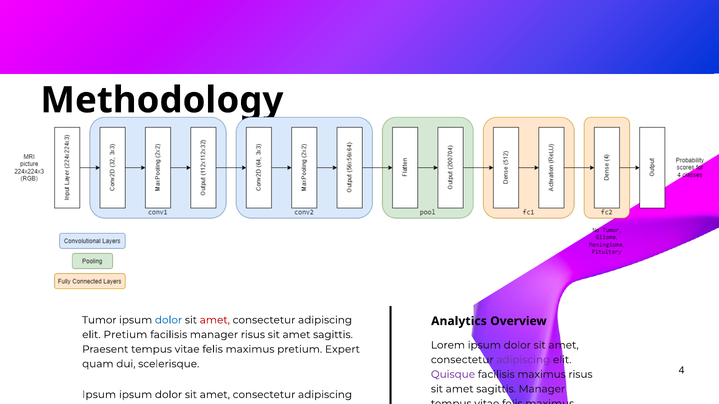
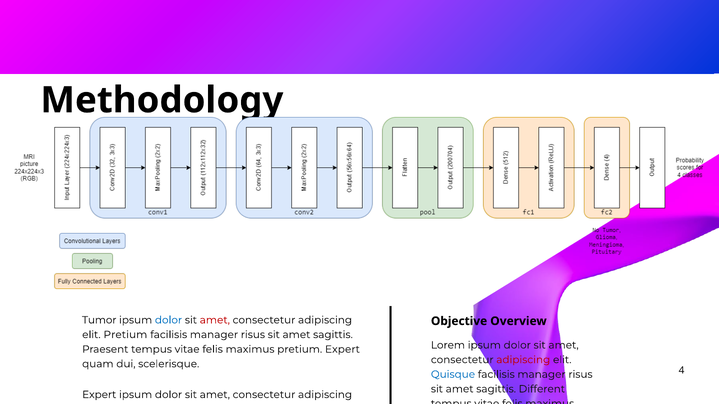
Analytics: Analytics -> Objective
adipiscing at (523, 360) colour: purple -> red
Quisque at (453, 375) colour: purple -> blue
maximus at (542, 375): maximus -> manager
sagittis Manager: Manager -> Different
Ipsum at (99, 395): Ipsum -> Expert
